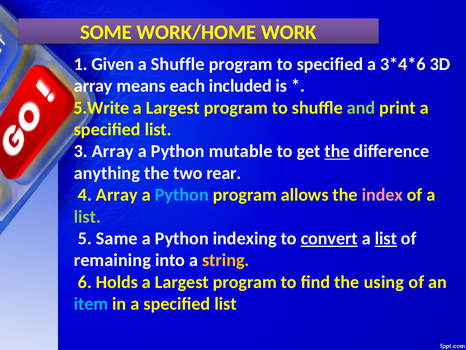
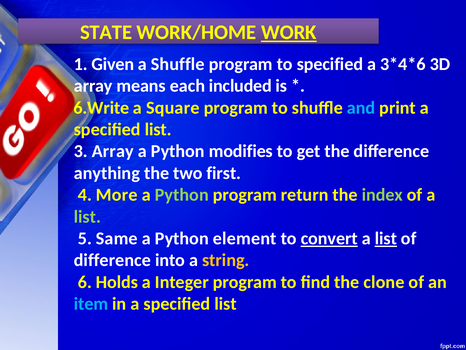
SOME: SOME -> STATE
WORK underline: none -> present
5.Write: 5.Write -> 6.Write
Largest at (173, 108): Largest -> Square
and colour: light green -> light blue
mutable: mutable -> modifies
the at (337, 151) underline: present -> none
rear: rear -> first
4 Array: Array -> More
Python at (182, 195) colour: light blue -> light green
allows: allows -> return
index colour: pink -> light green
indexing: indexing -> element
remaining at (112, 260): remaining -> difference
Largest at (182, 282): Largest -> Integer
using: using -> clone
